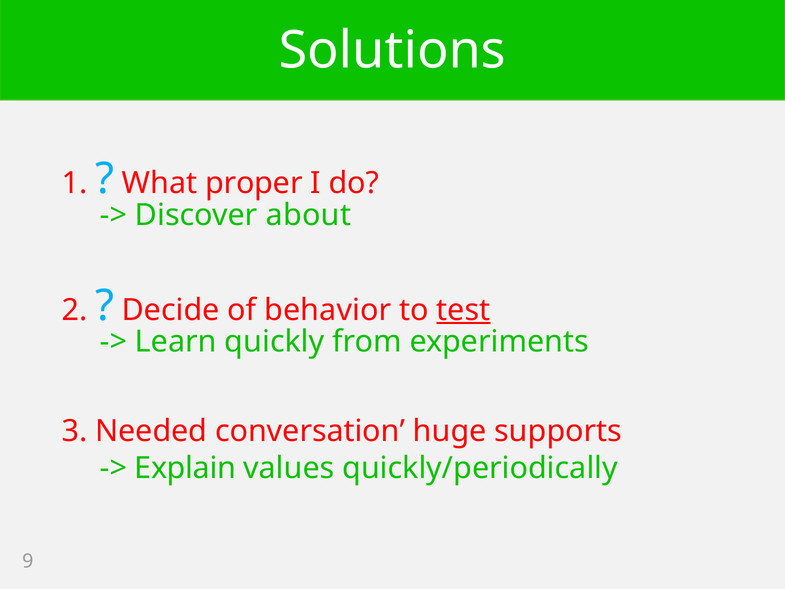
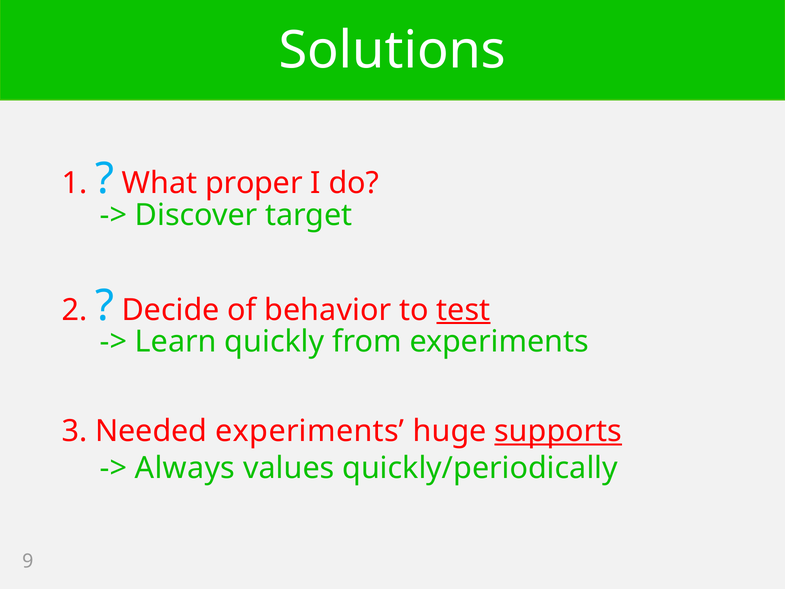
about: about -> target
Needed conversation: conversation -> experiments
supports underline: none -> present
Explain: Explain -> Always
